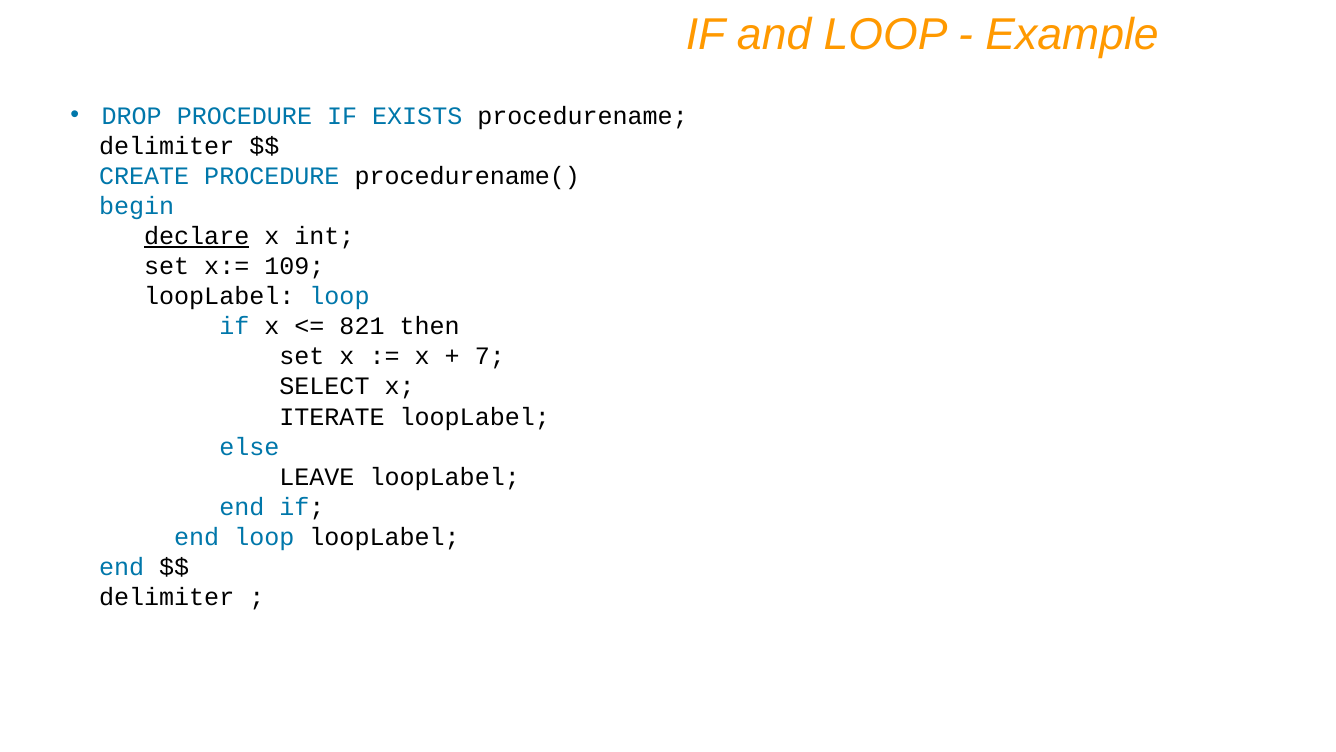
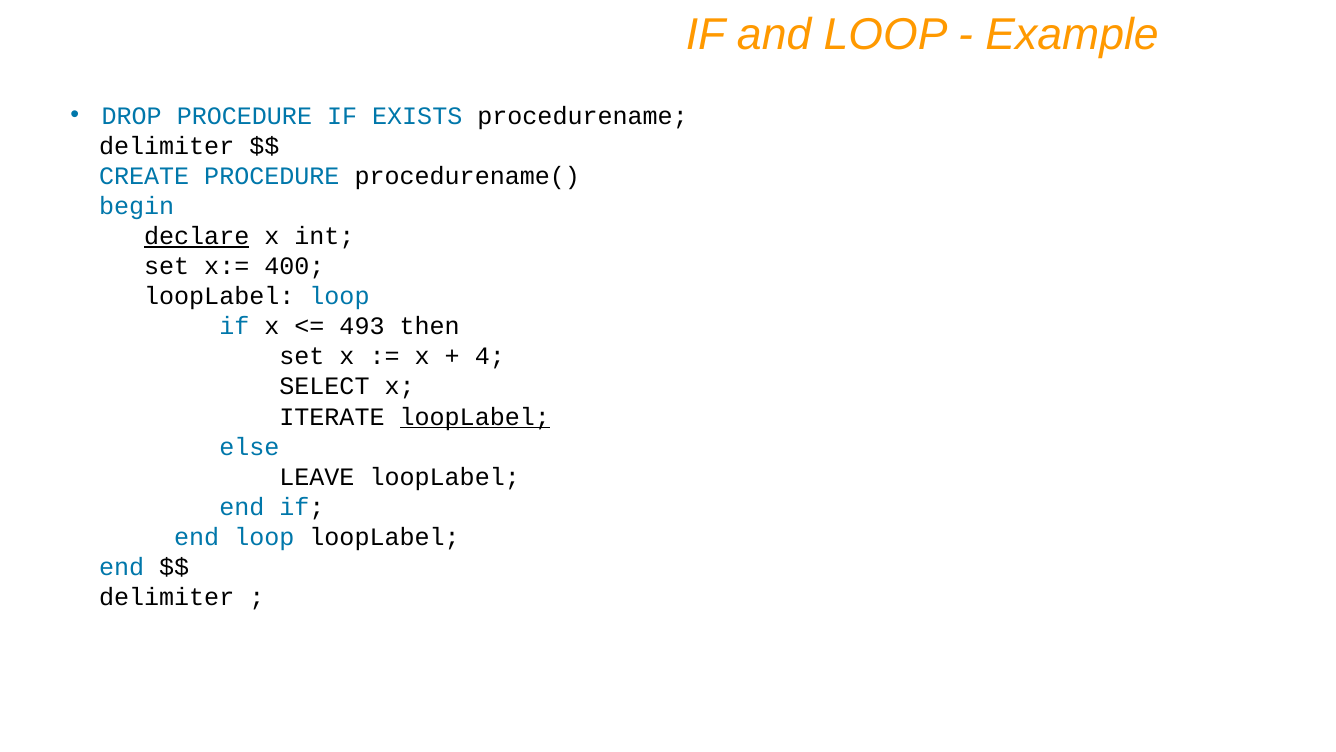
109: 109 -> 400
821: 821 -> 493
7: 7 -> 4
loopLabel at (475, 417) underline: none -> present
